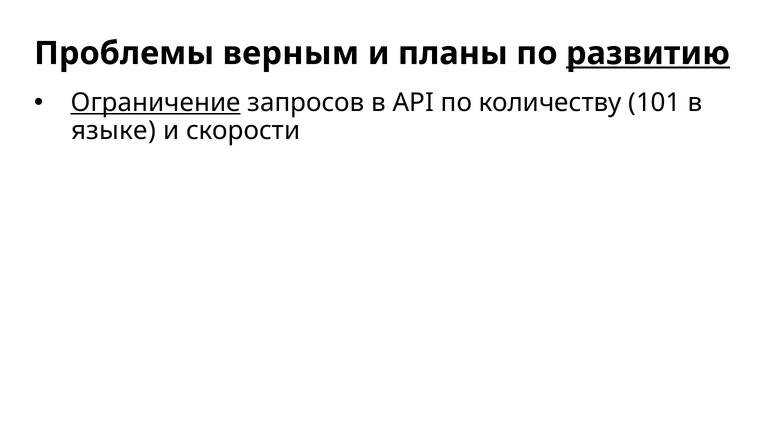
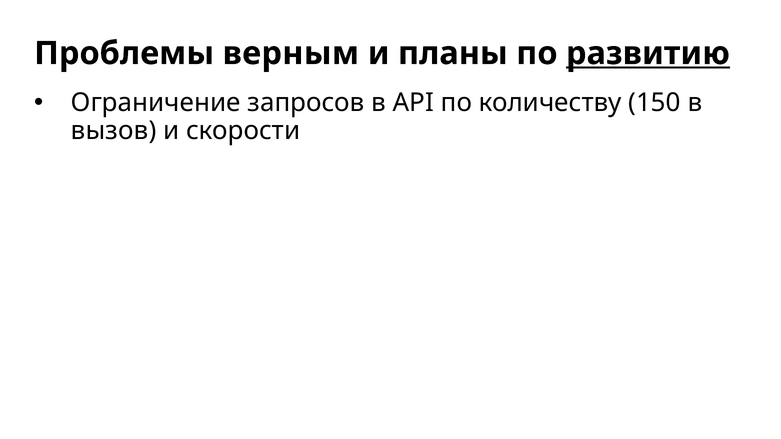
Ограничение underline: present -> none
101: 101 -> 150
языке: языке -> вызов
